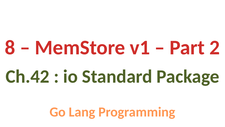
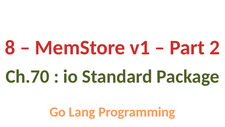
Ch.42: Ch.42 -> Ch.70
